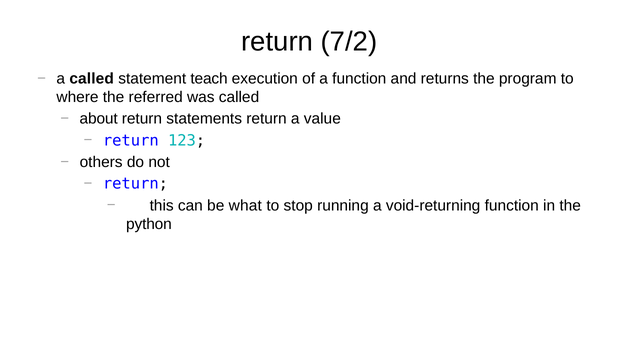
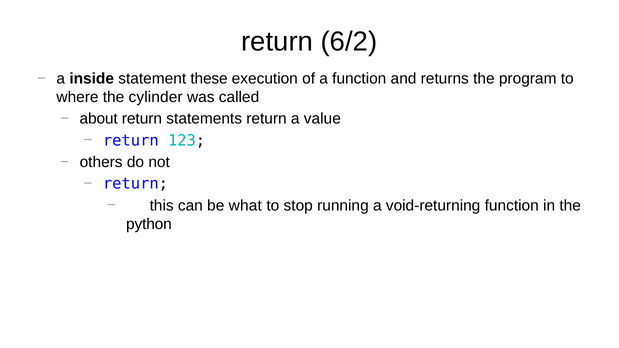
7/2: 7/2 -> 6/2
a called: called -> inside
teach: teach -> these
referred: referred -> cylinder
